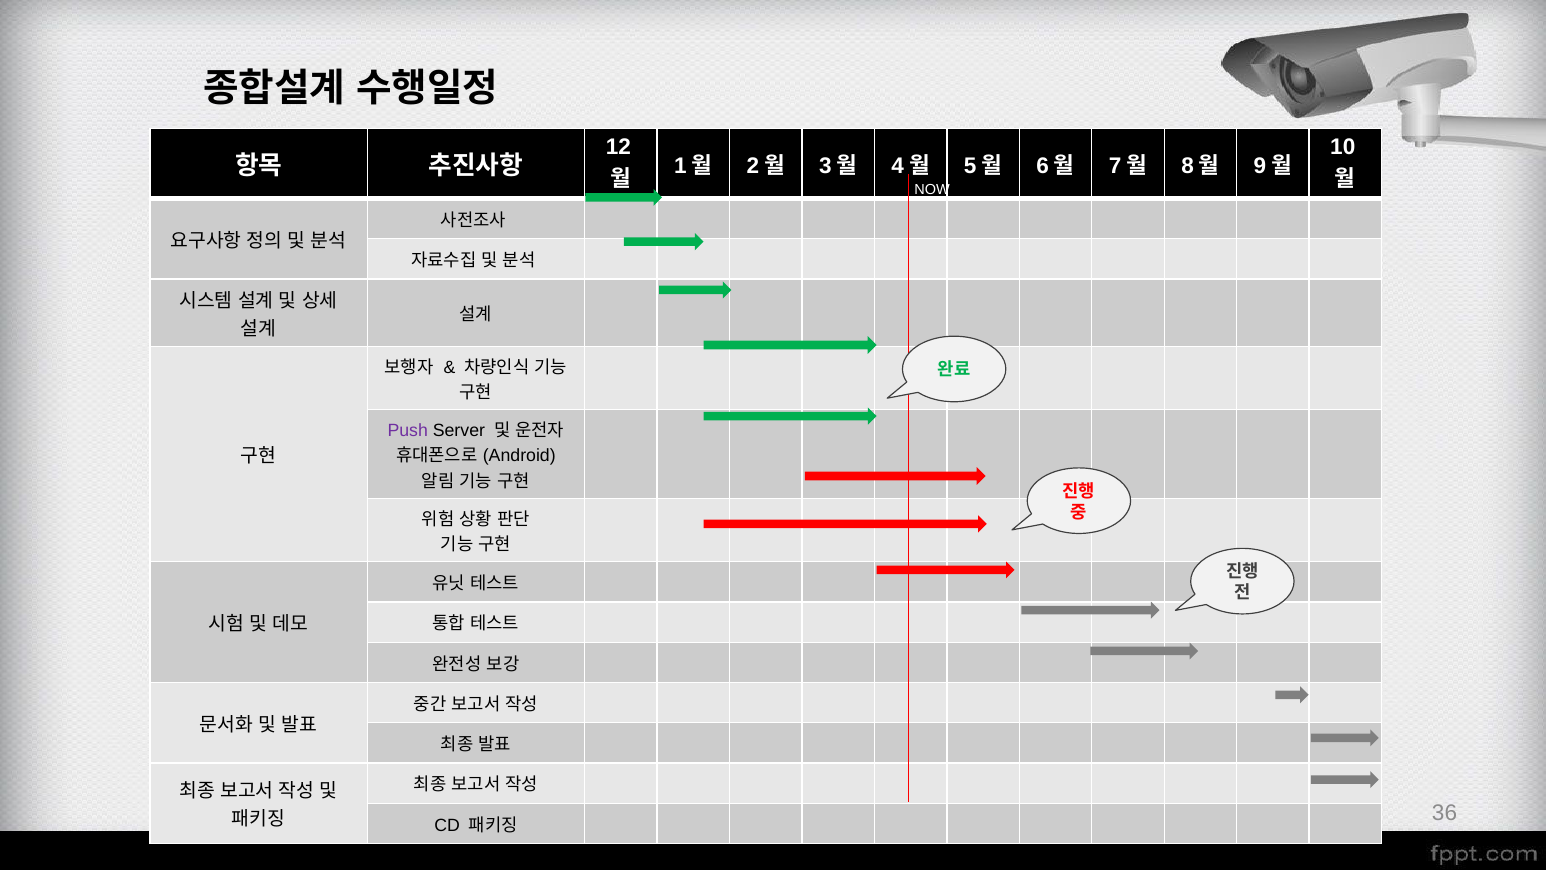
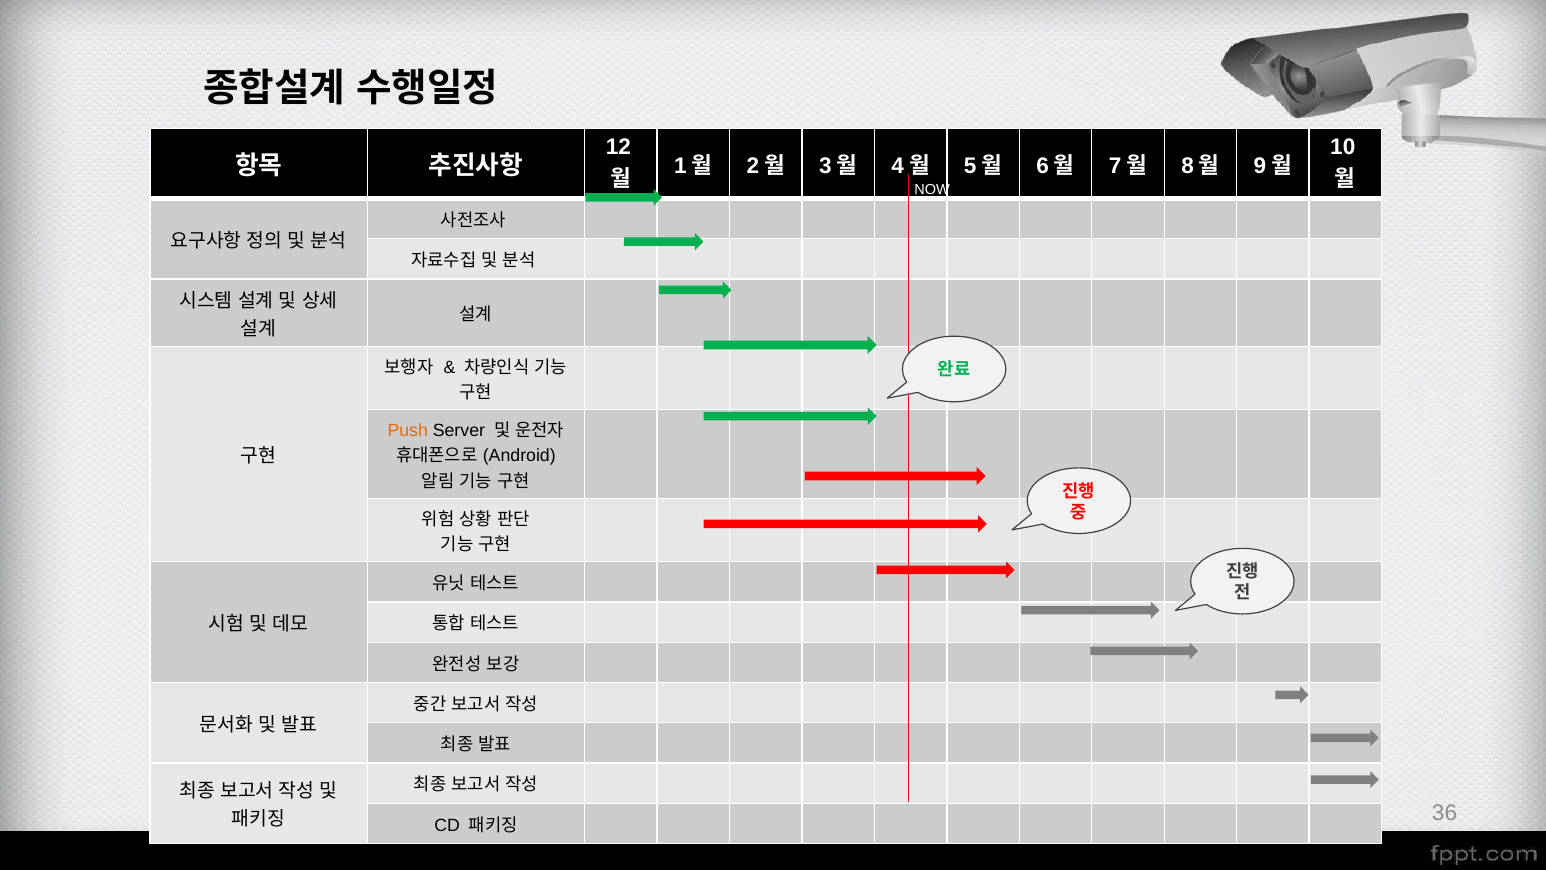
Push colour: purple -> orange
